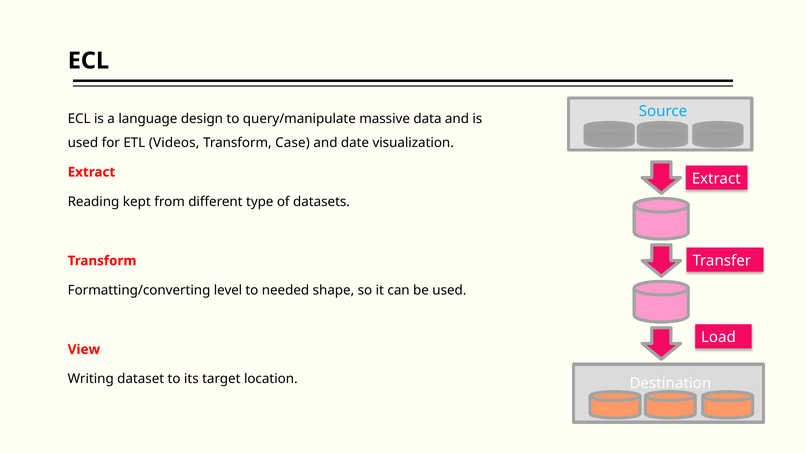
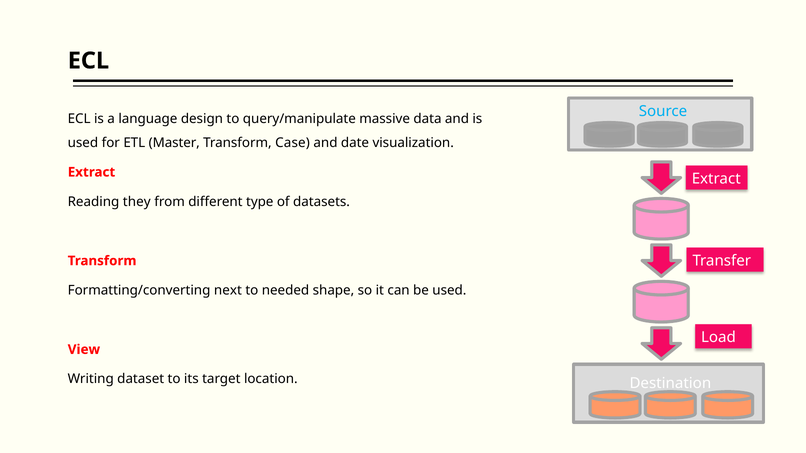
Videos: Videos -> Master
kept: kept -> they
level: level -> next
